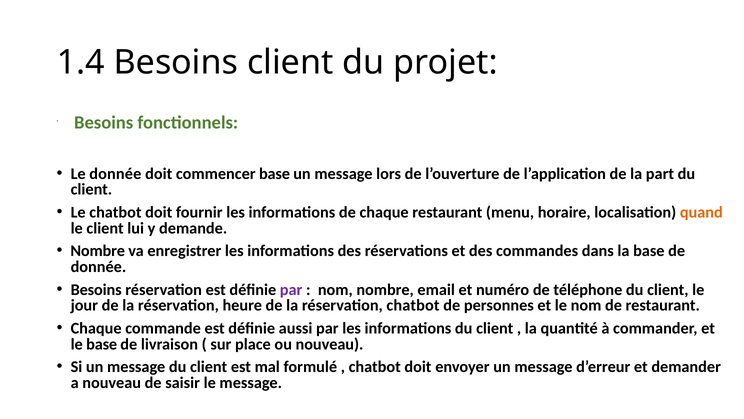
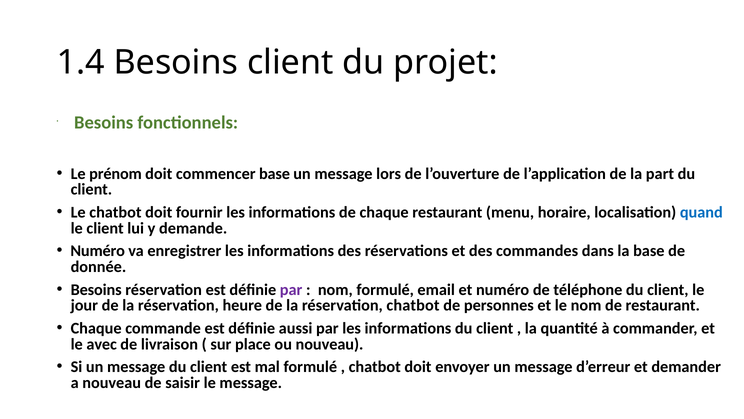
Le donnée: donnée -> prénom
quand colour: orange -> blue
Nombre at (98, 251): Nombre -> Numéro
nom nombre: nombre -> formulé
le base: base -> avec
